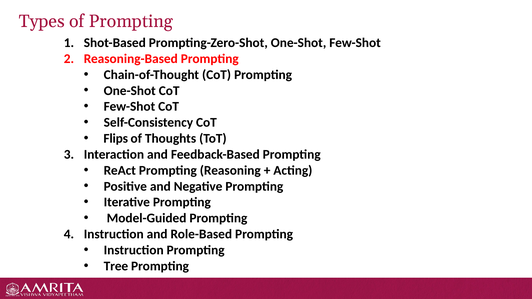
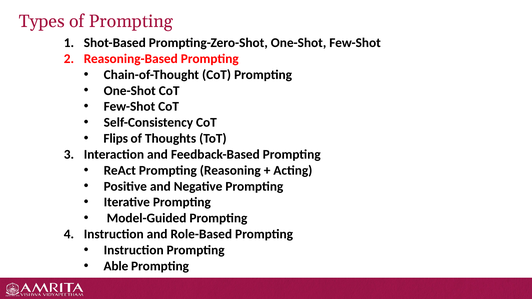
Tree: Tree -> Able
